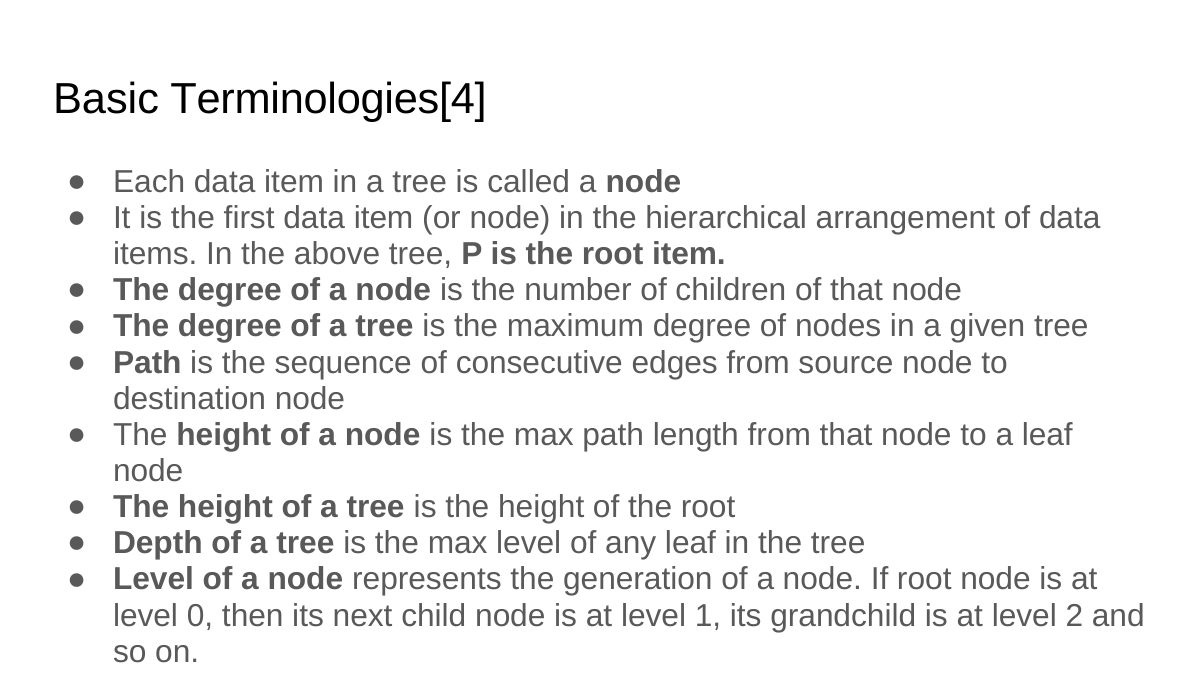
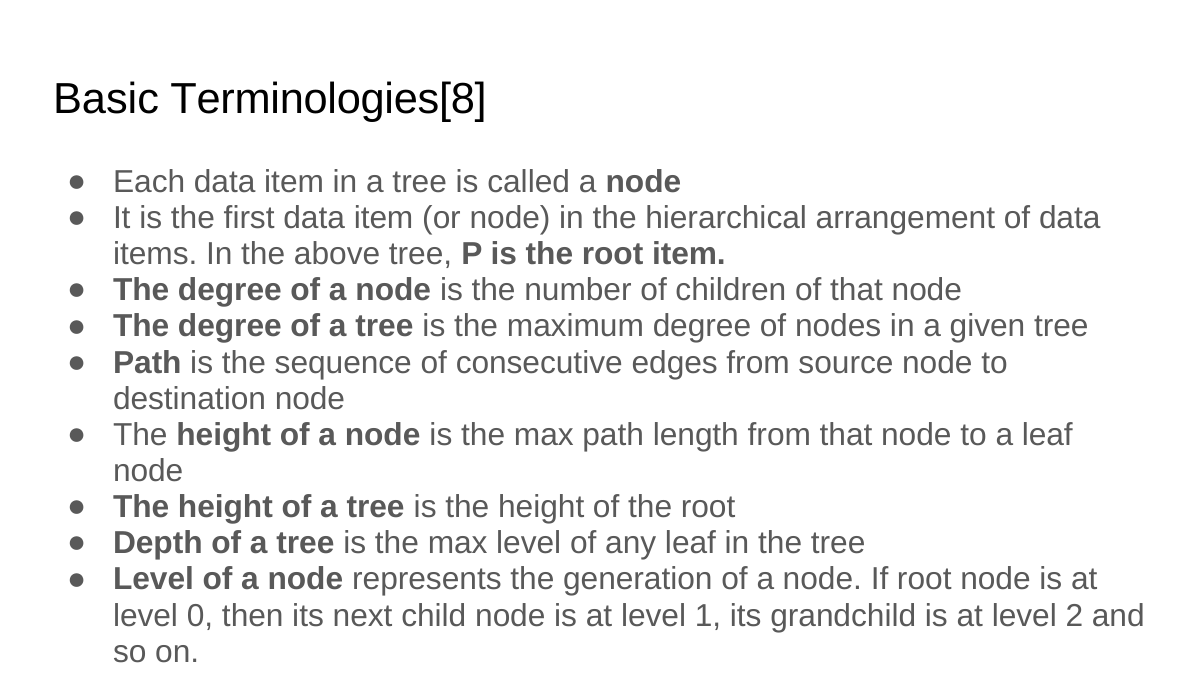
Terminologies[4: Terminologies[4 -> Terminologies[8
